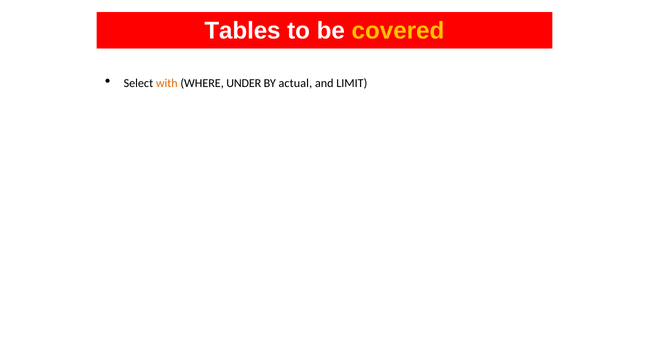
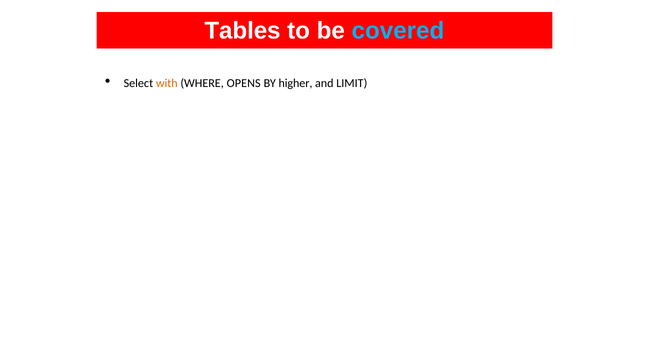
covered colour: yellow -> light blue
UNDER: UNDER -> OPENS
actual: actual -> higher
